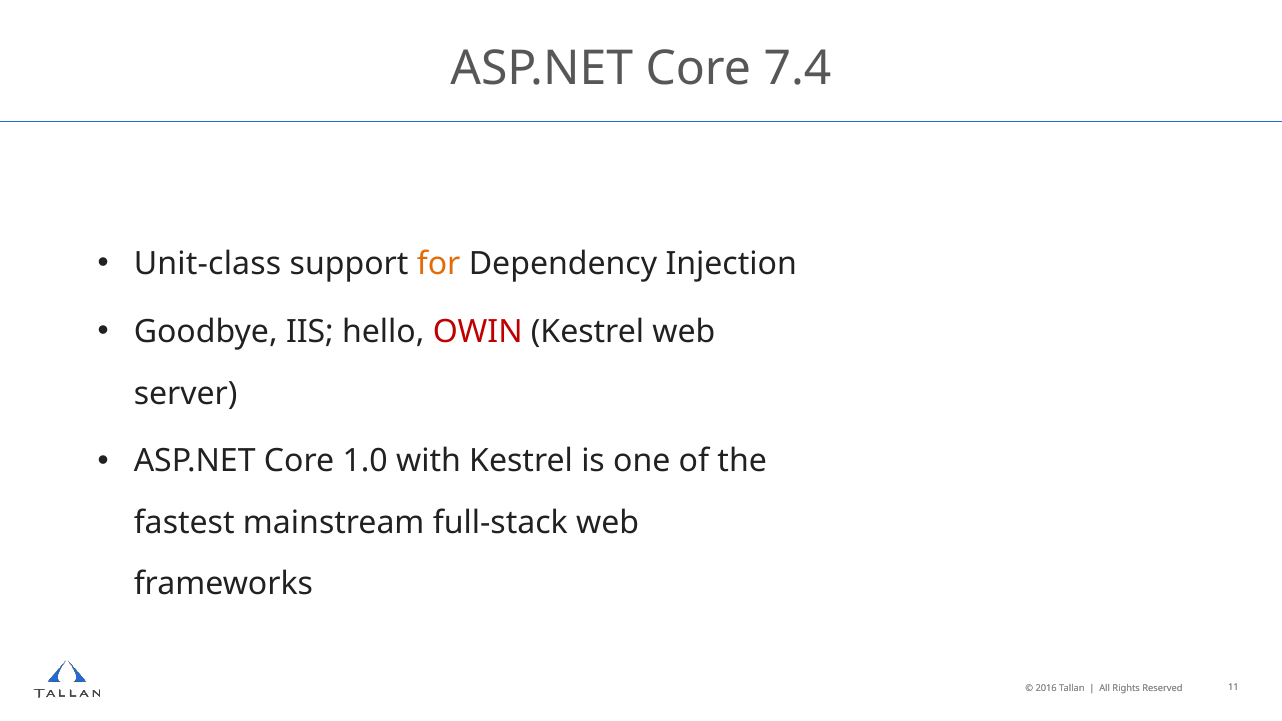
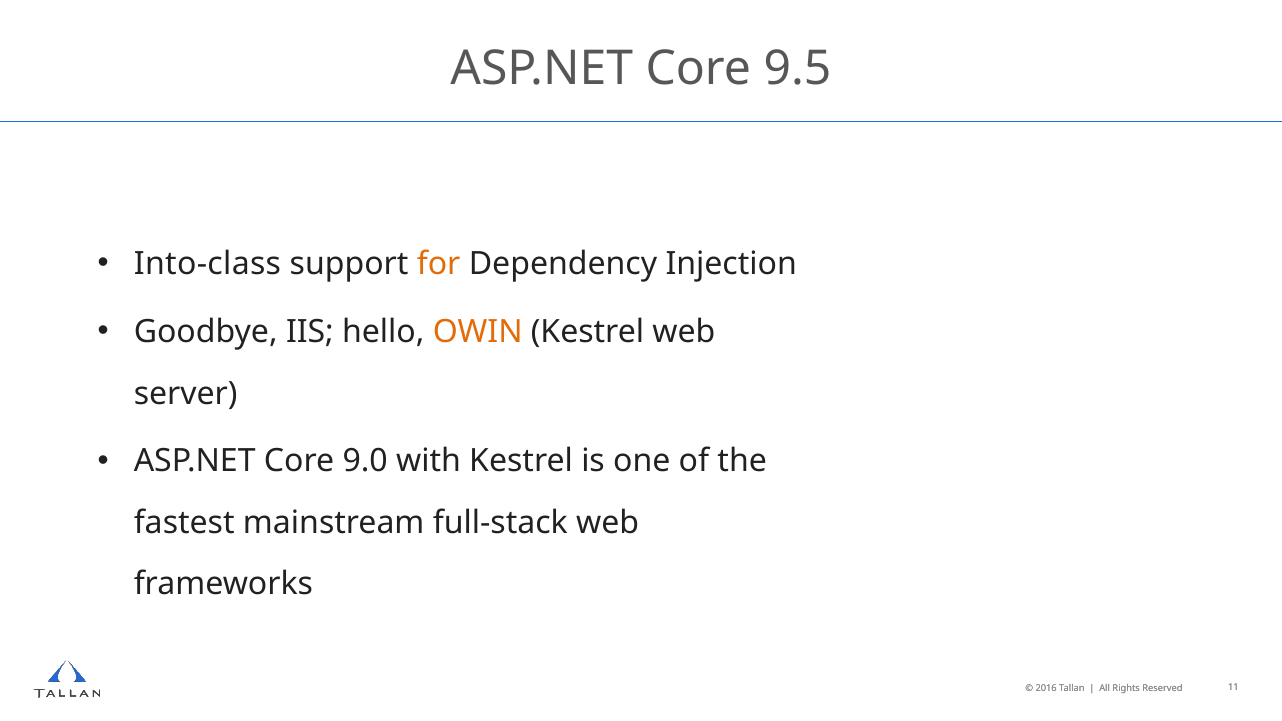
7.4: 7.4 -> 9.5
Unit-class: Unit-class -> Into-class
OWIN colour: red -> orange
1.0: 1.0 -> 9.0
